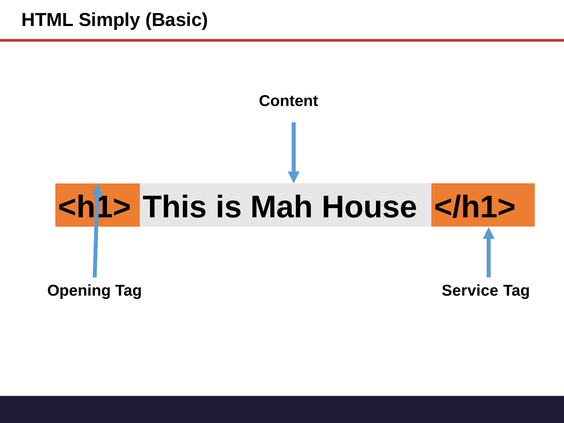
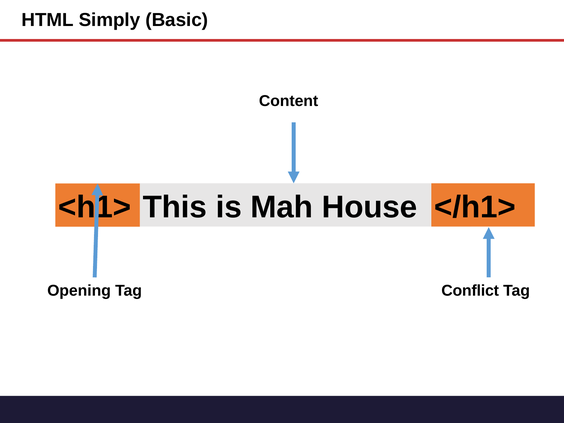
Service: Service -> Conflict
